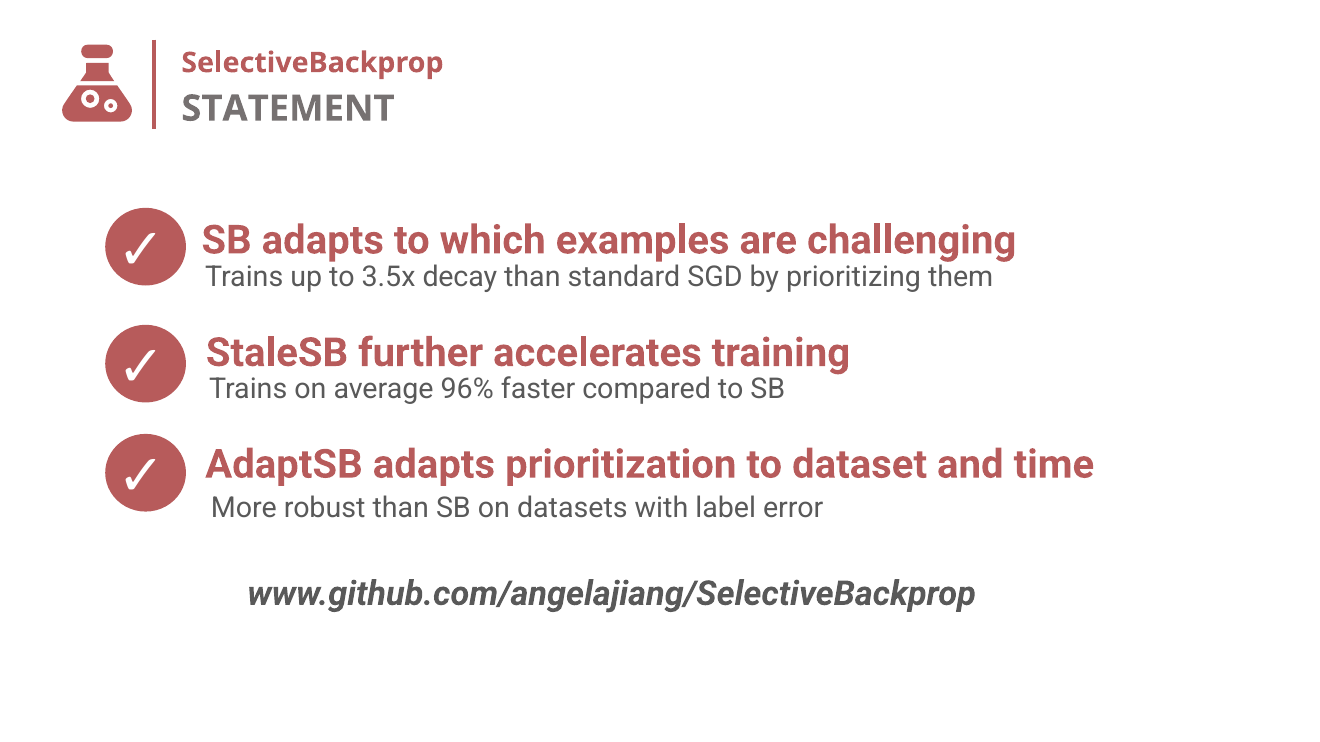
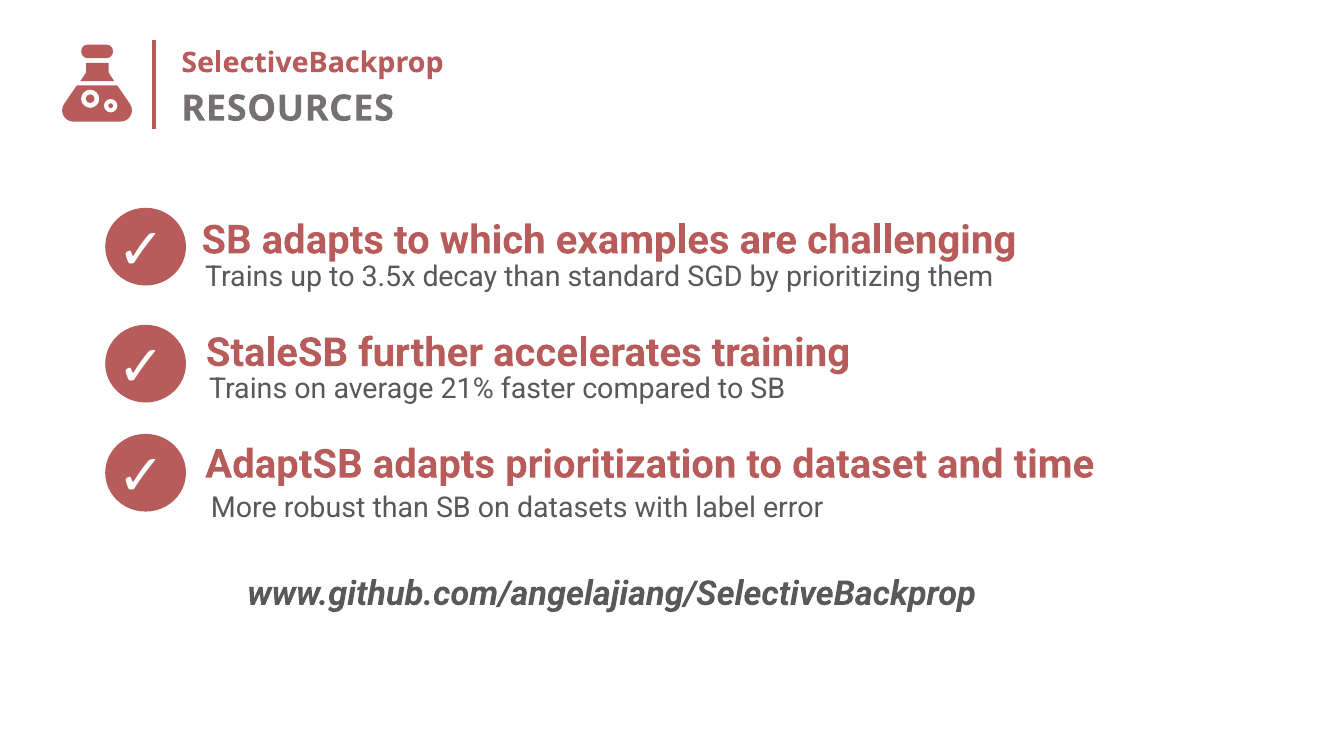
STATEMENT: STATEMENT -> RESOURCES
96%: 96% -> 21%
